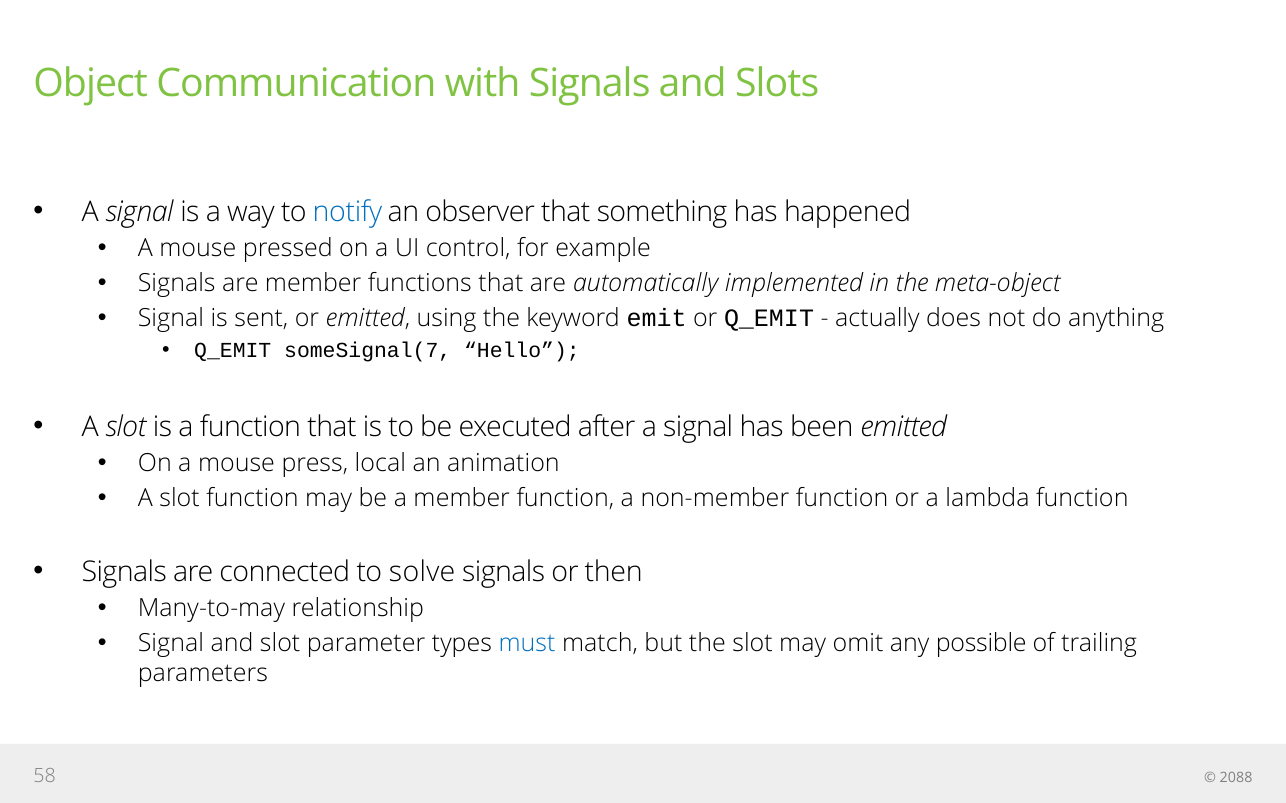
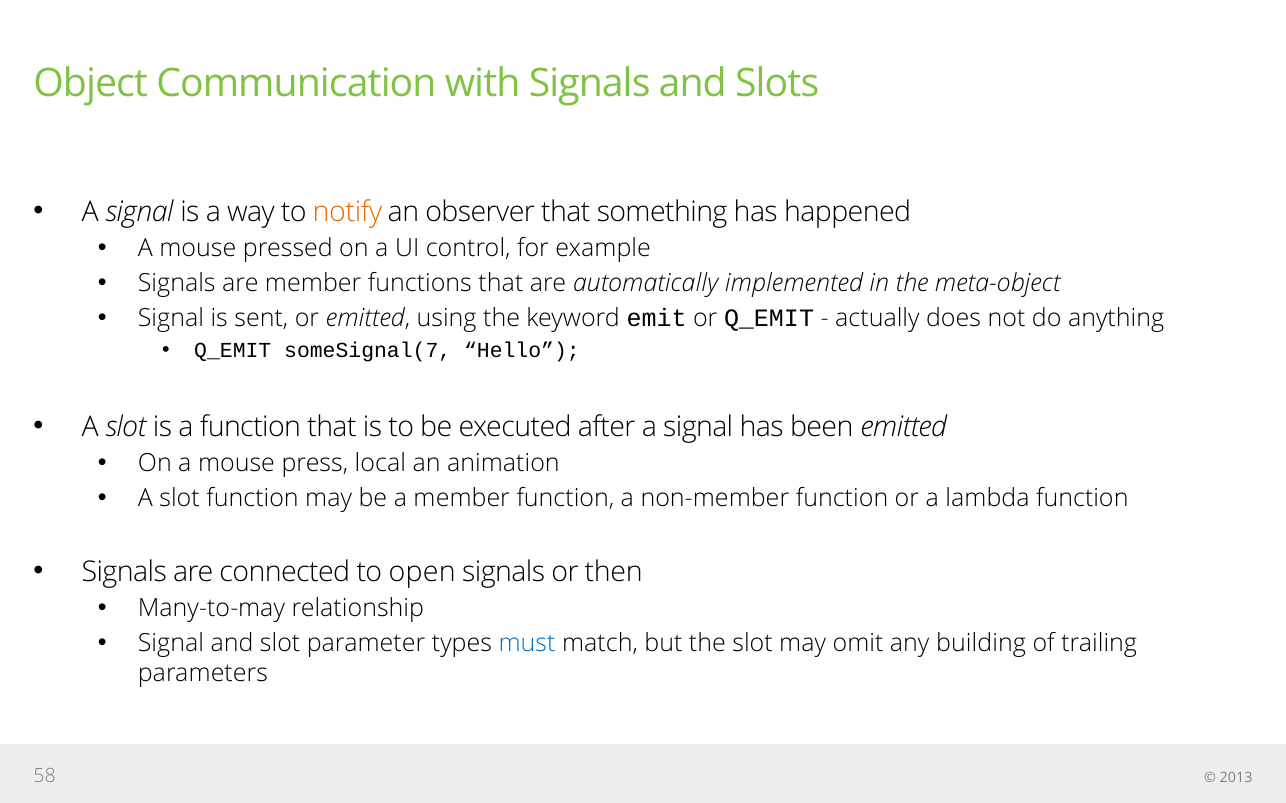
notify colour: blue -> orange
solve: solve -> open
possible: possible -> building
2088: 2088 -> 2013
